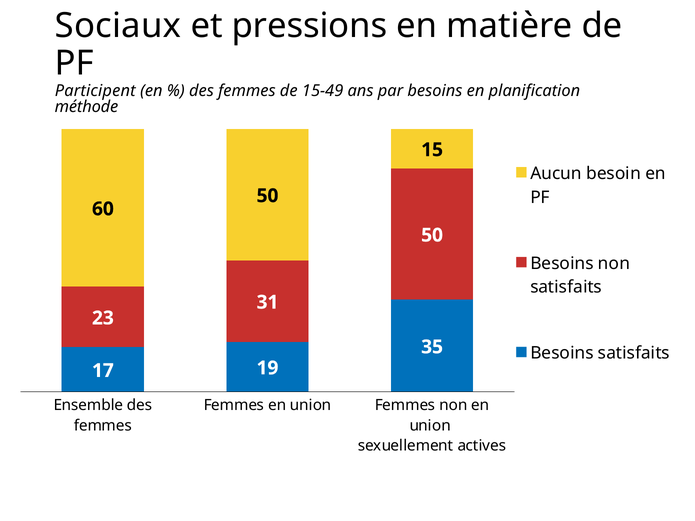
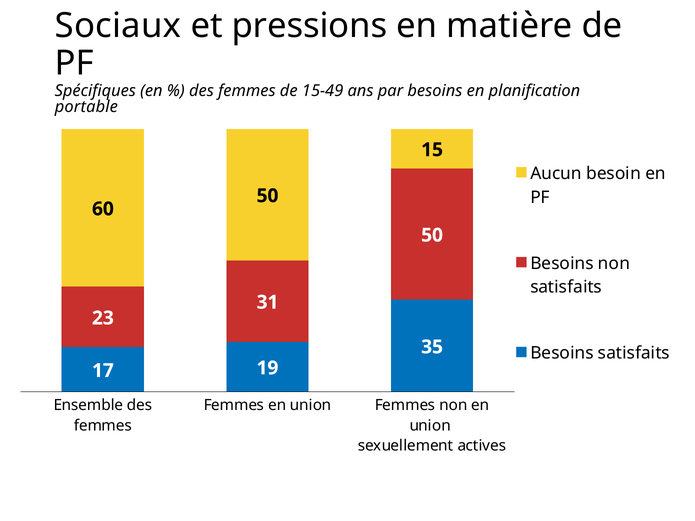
Participent: Participent -> Spécifiques
méthode: méthode -> portable
